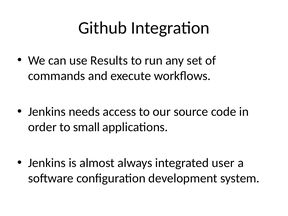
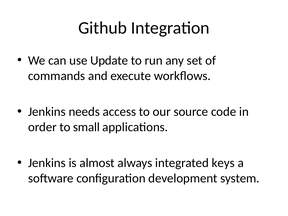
Results: Results -> Update
user: user -> keys
